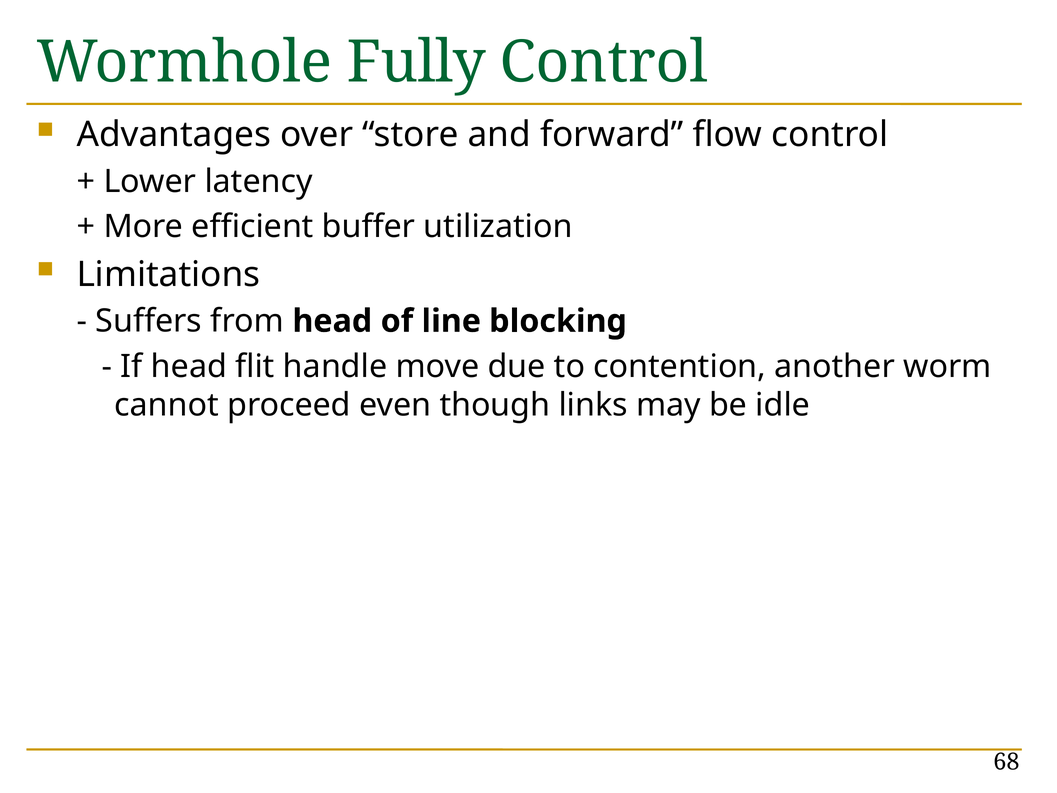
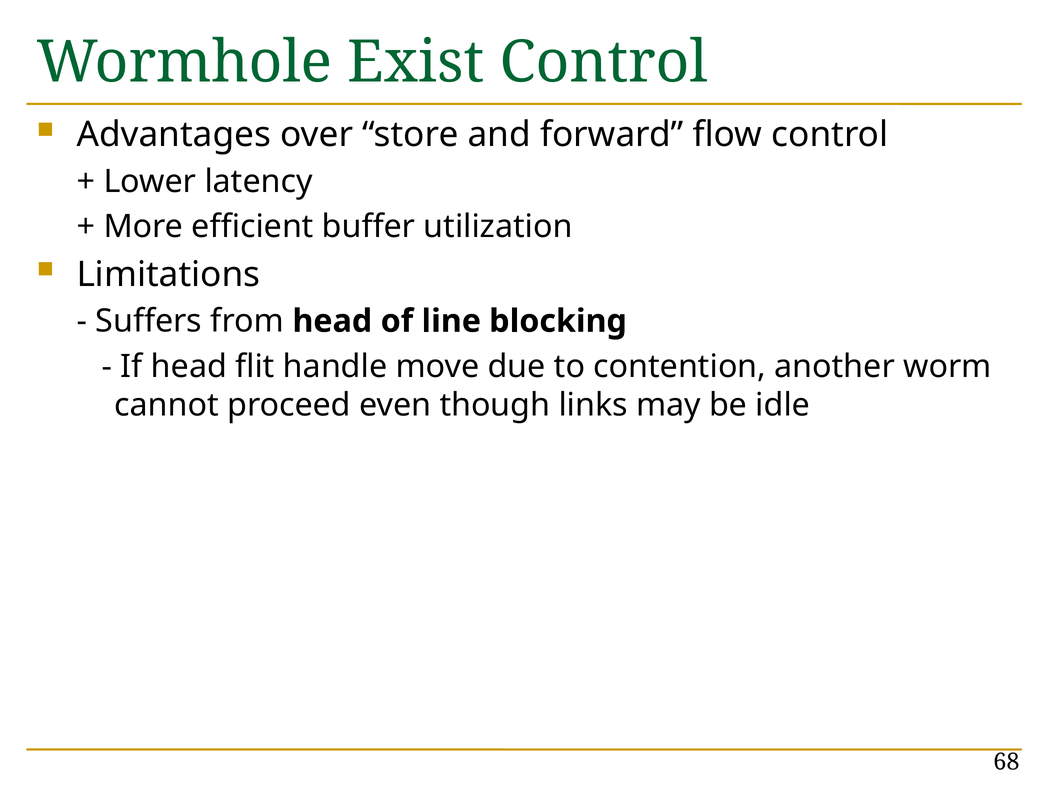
Fully: Fully -> Exist
